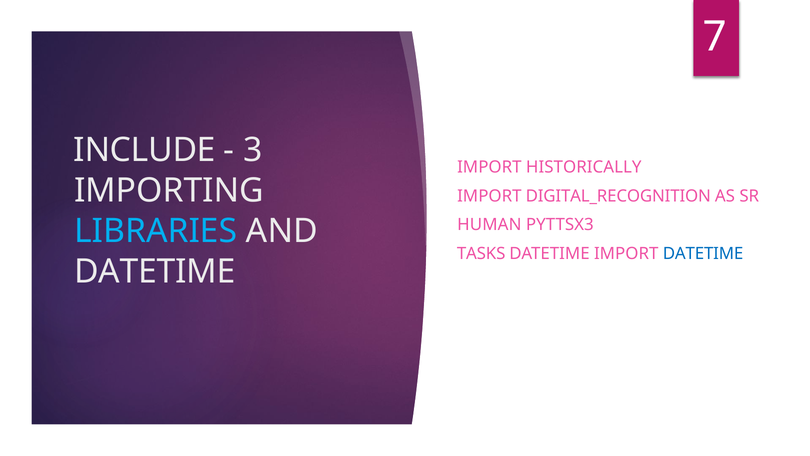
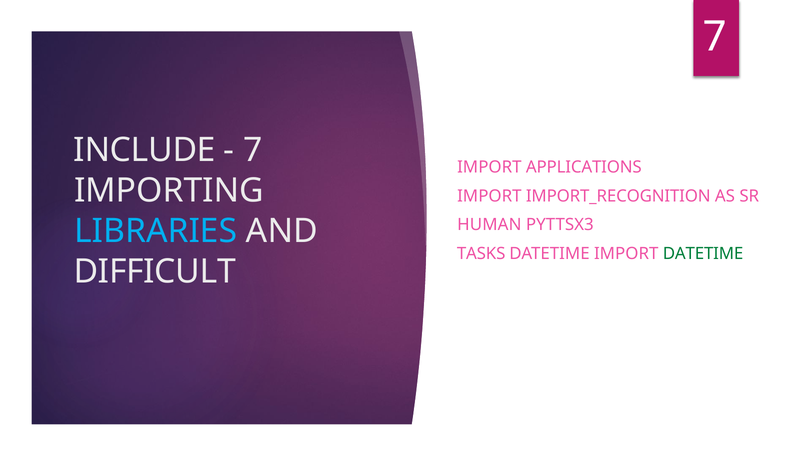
3 at (253, 150): 3 -> 7
HISTORICALLY: HISTORICALLY -> APPLICATIONS
DIGITAL_RECOGNITION: DIGITAL_RECOGNITION -> IMPORT_RECOGNITION
DATETIME at (703, 253) colour: blue -> green
DATETIME at (155, 272): DATETIME -> DIFFICULT
